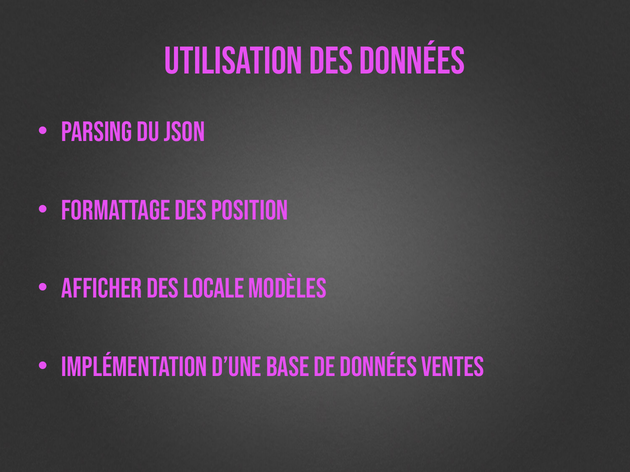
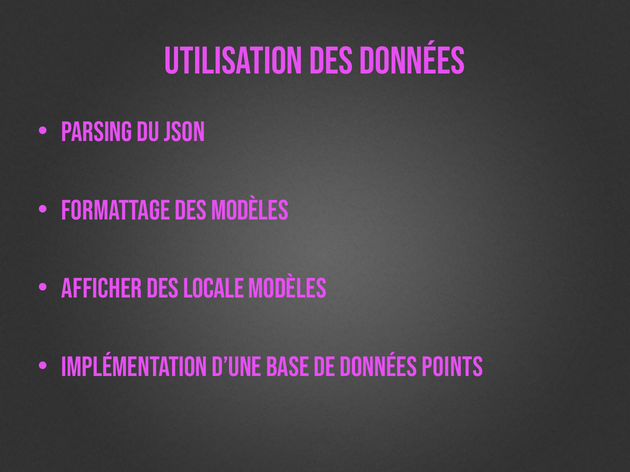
des position: position -> modèles
ventes: ventes -> points
